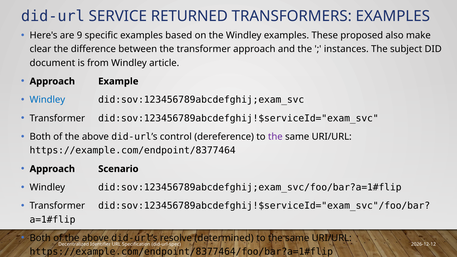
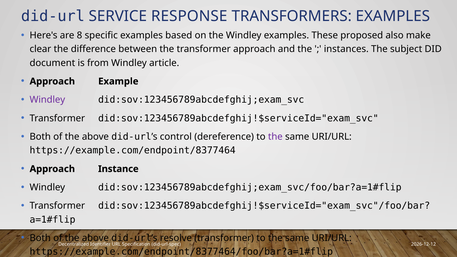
RETURNED: RETURNED -> RESPONSE
9: 9 -> 8
Windley at (47, 100) colour: blue -> purple
Scenario: Scenario -> Instance
resolve determined: determined -> transformer
